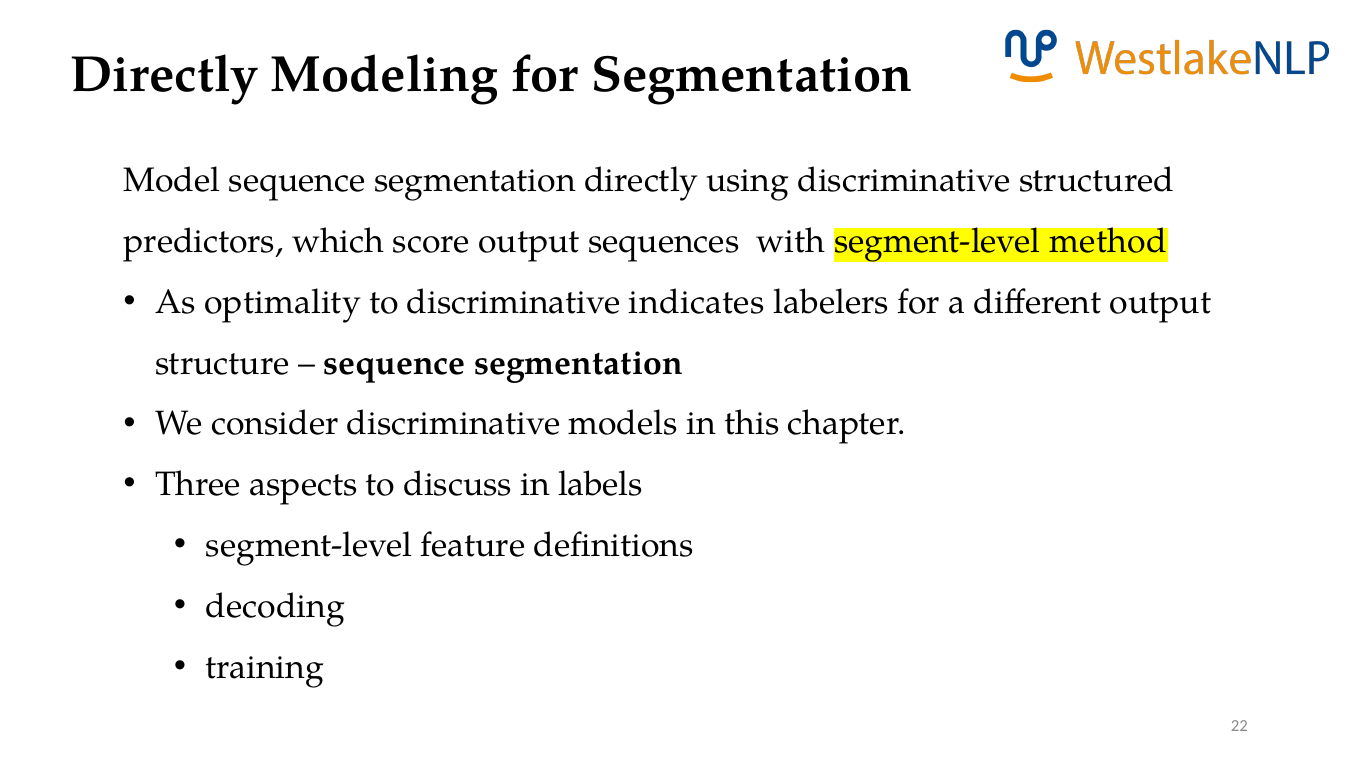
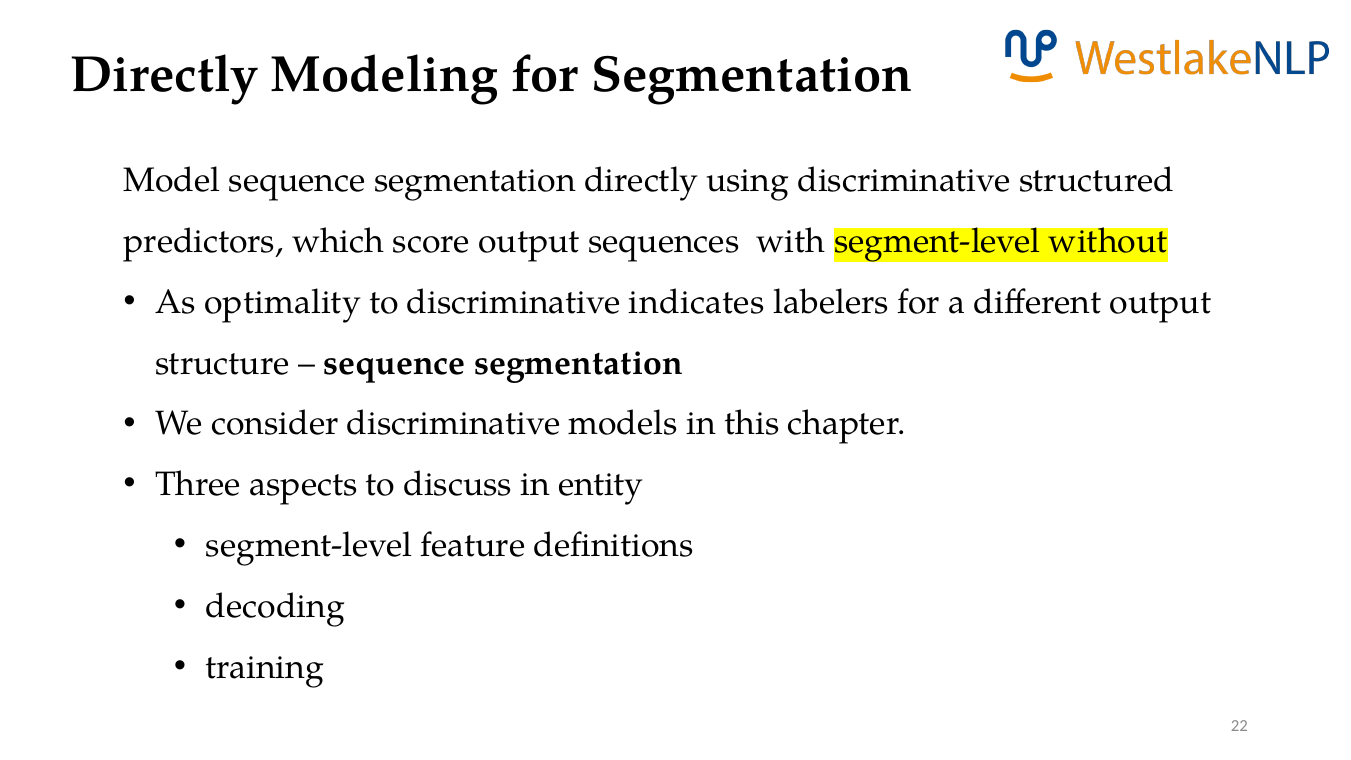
method: method -> without
labels: labels -> entity
